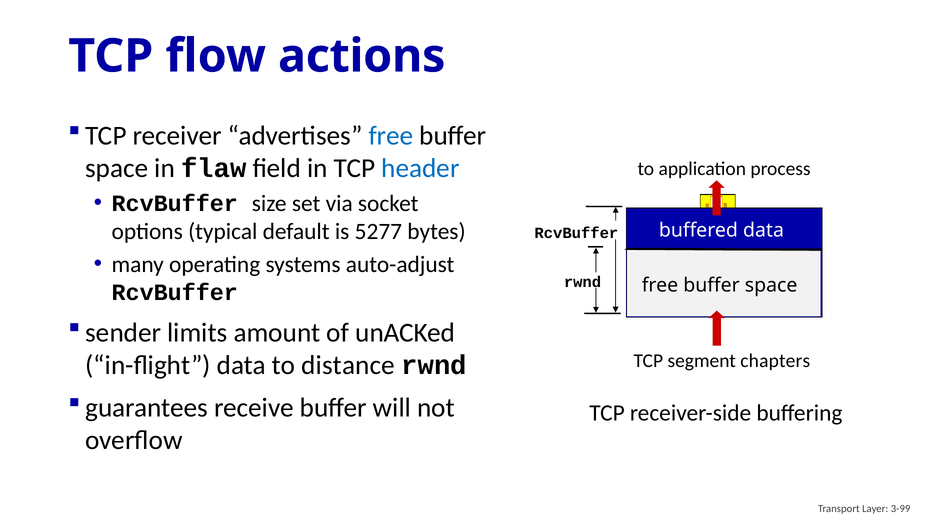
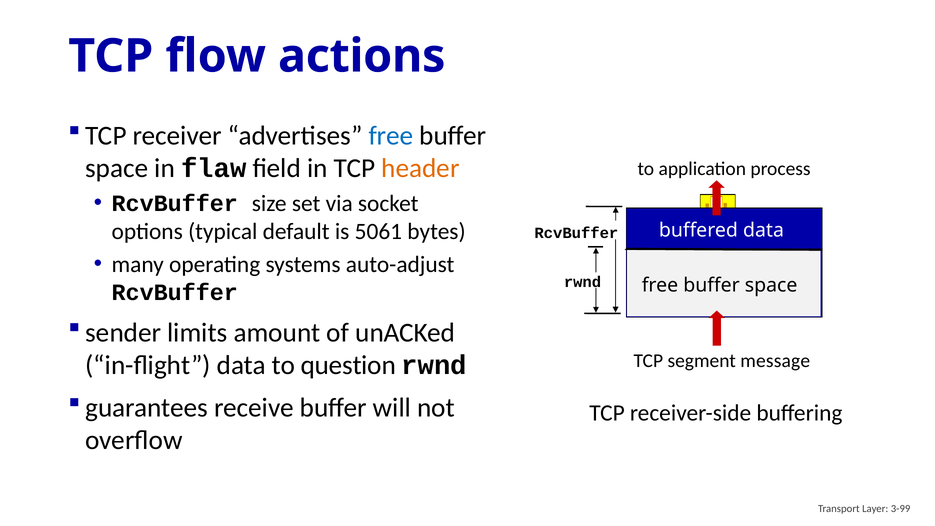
header colour: blue -> orange
5277: 5277 -> 5061
chapters: chapters -> message
distance: distance -> question
